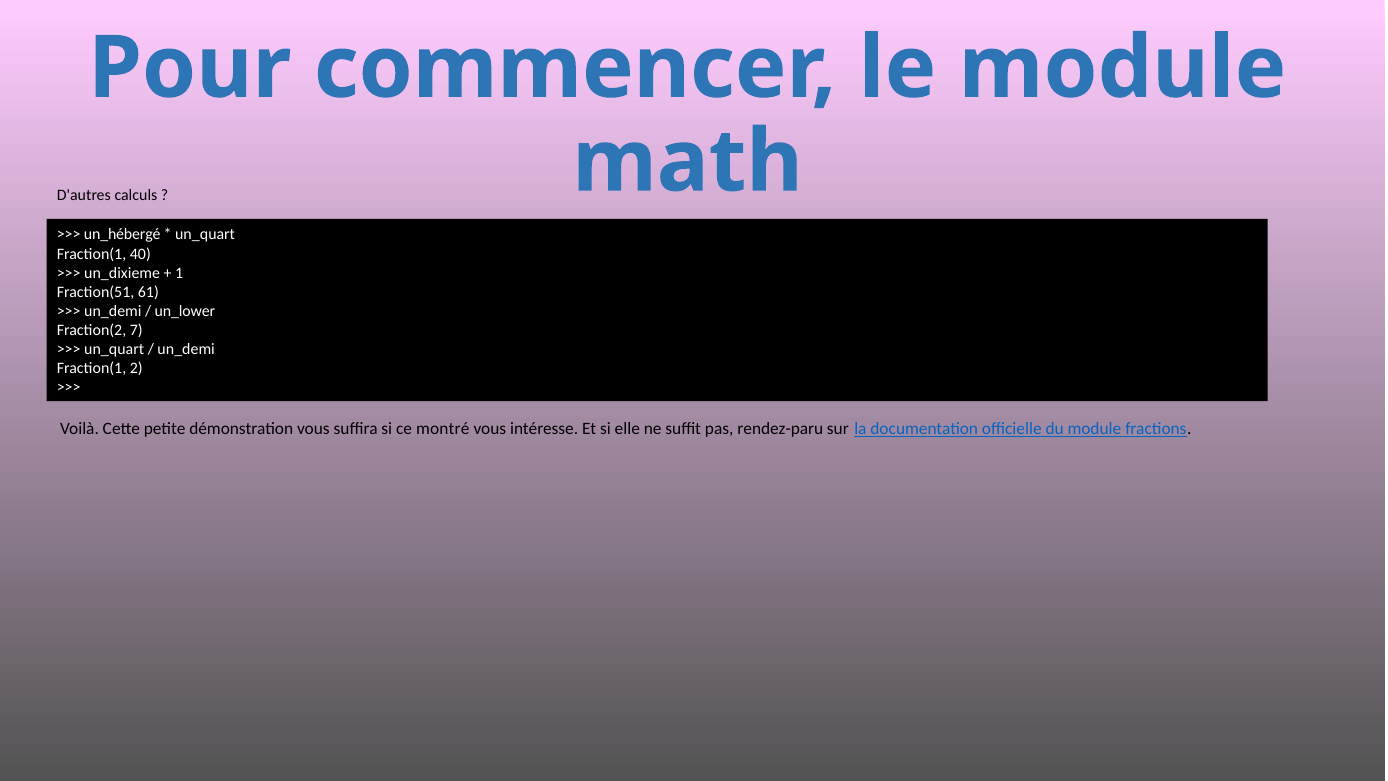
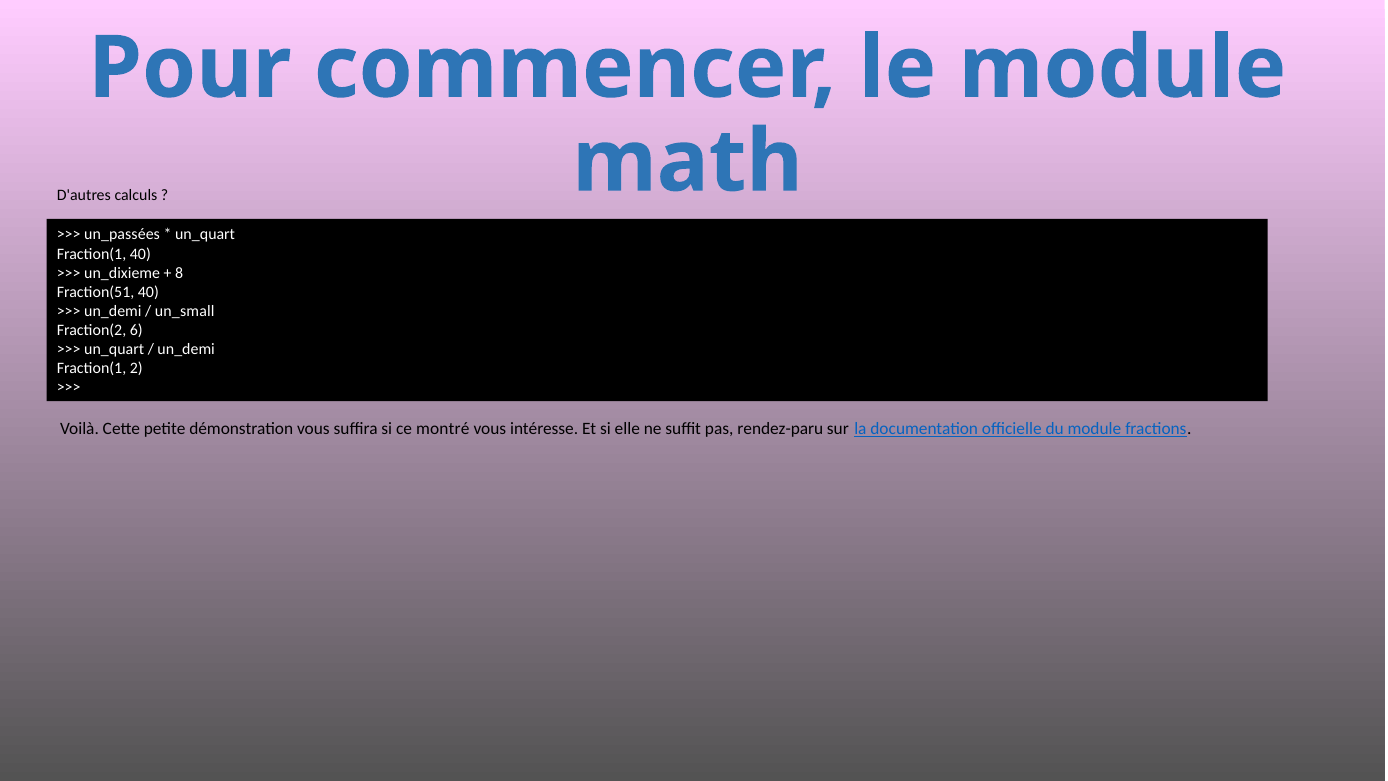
un_hébergé: un_hébergé -> un_passées
1: 1 -> 8
Fraction(51 61: 61 -> 40
un_lower: un_lower -> un_small
7: 7 -> 6
